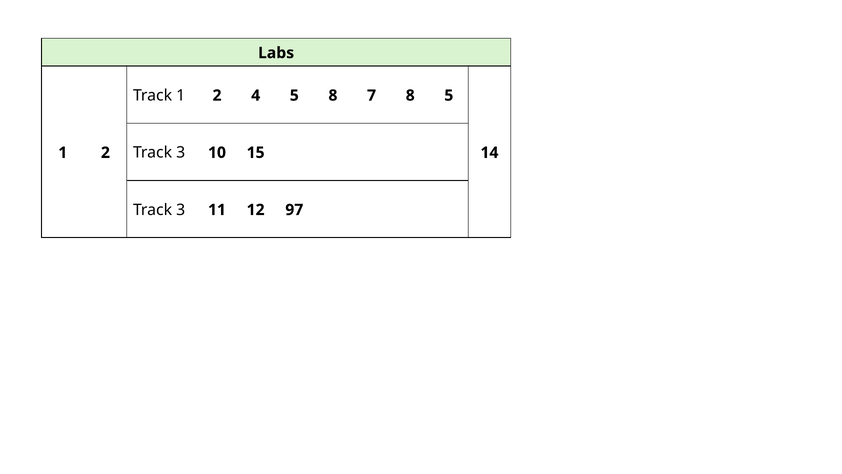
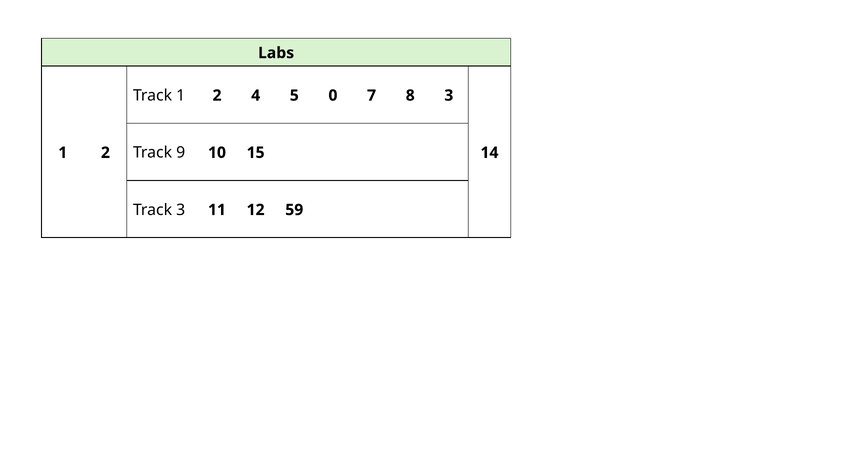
5 8: 8 -> 0
8 5: 5 -> 3
3 at (181, 153): 3 -> 9
97: 97 -> 59
